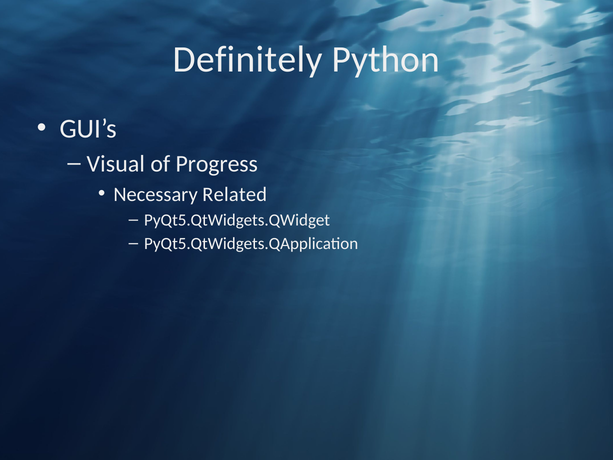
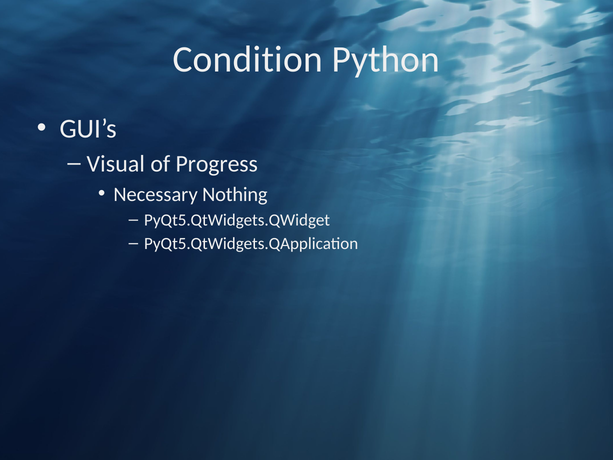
Definitely: Definitely -> Condition
Related: Related -> Nothing
